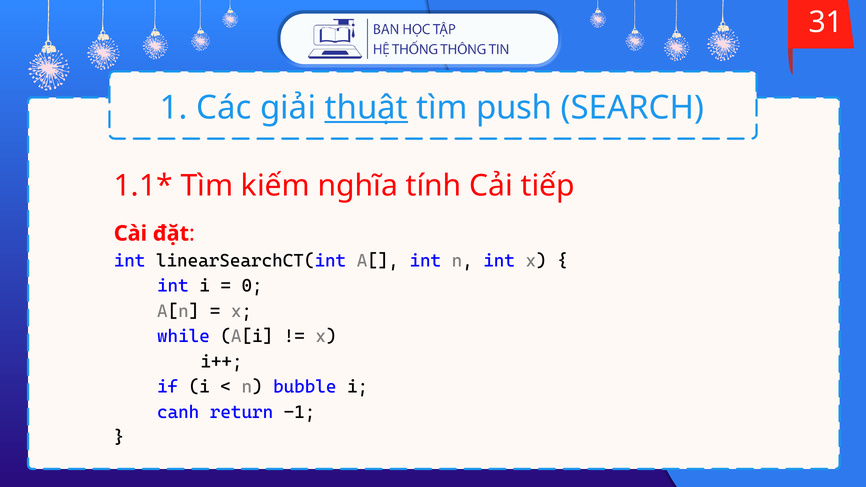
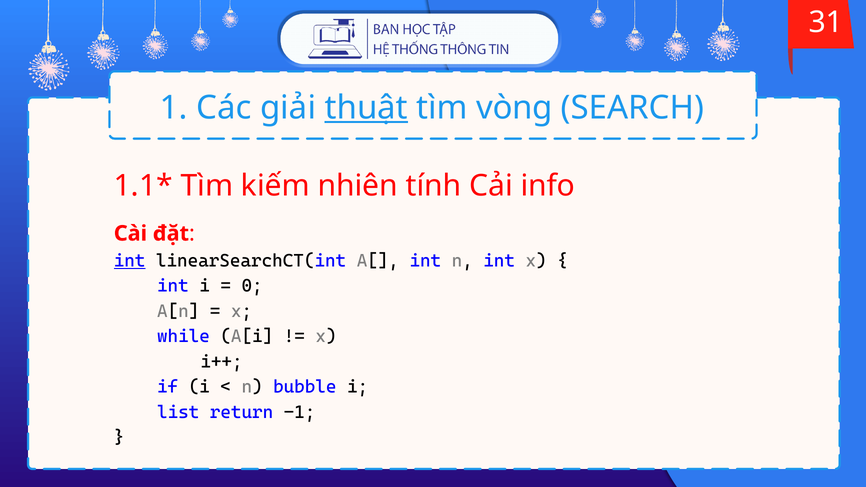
push: push -> vòng
nghĩa: nghĩa -> nhiên
tiếp: tiếp -> info
int at (130, 261) underline: none -> present
canh: canh -> list
